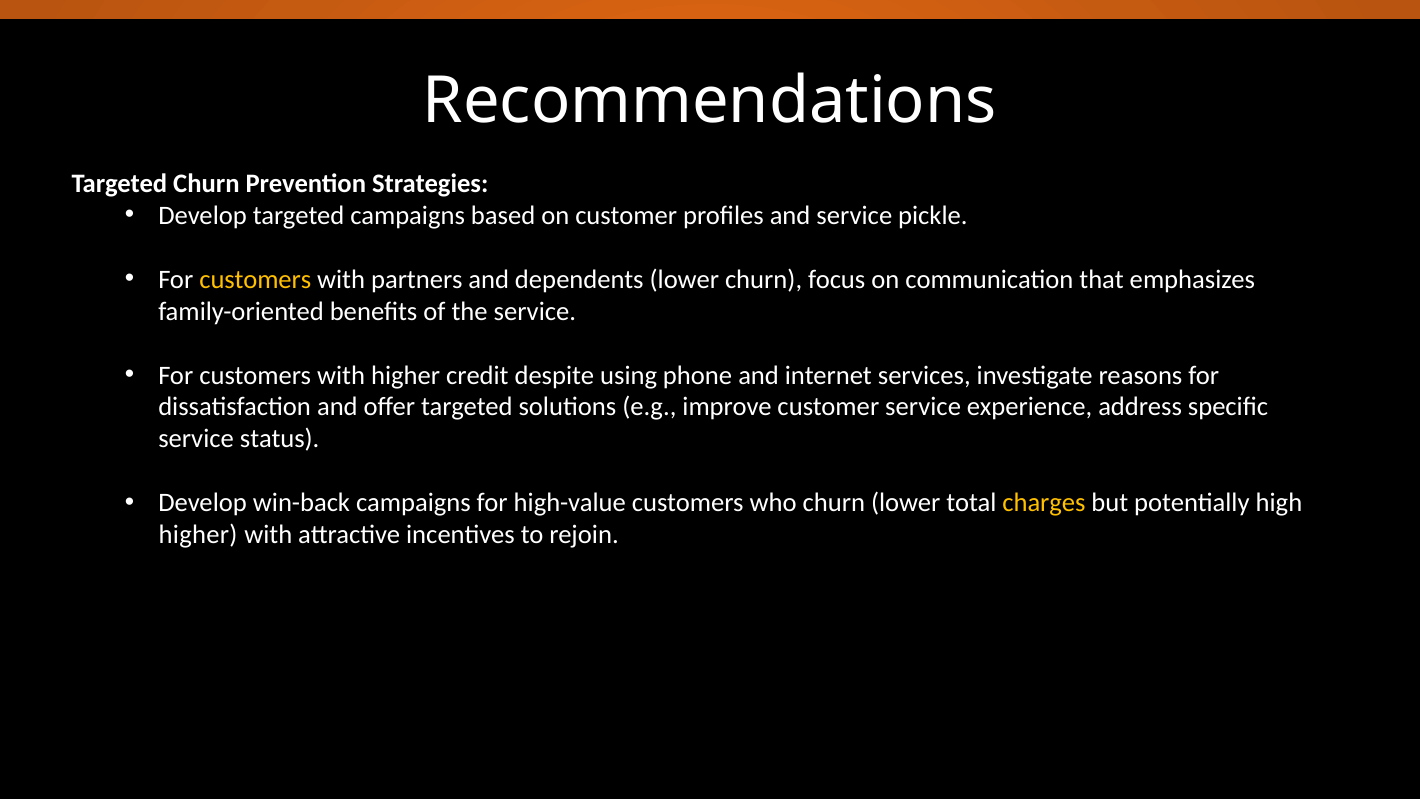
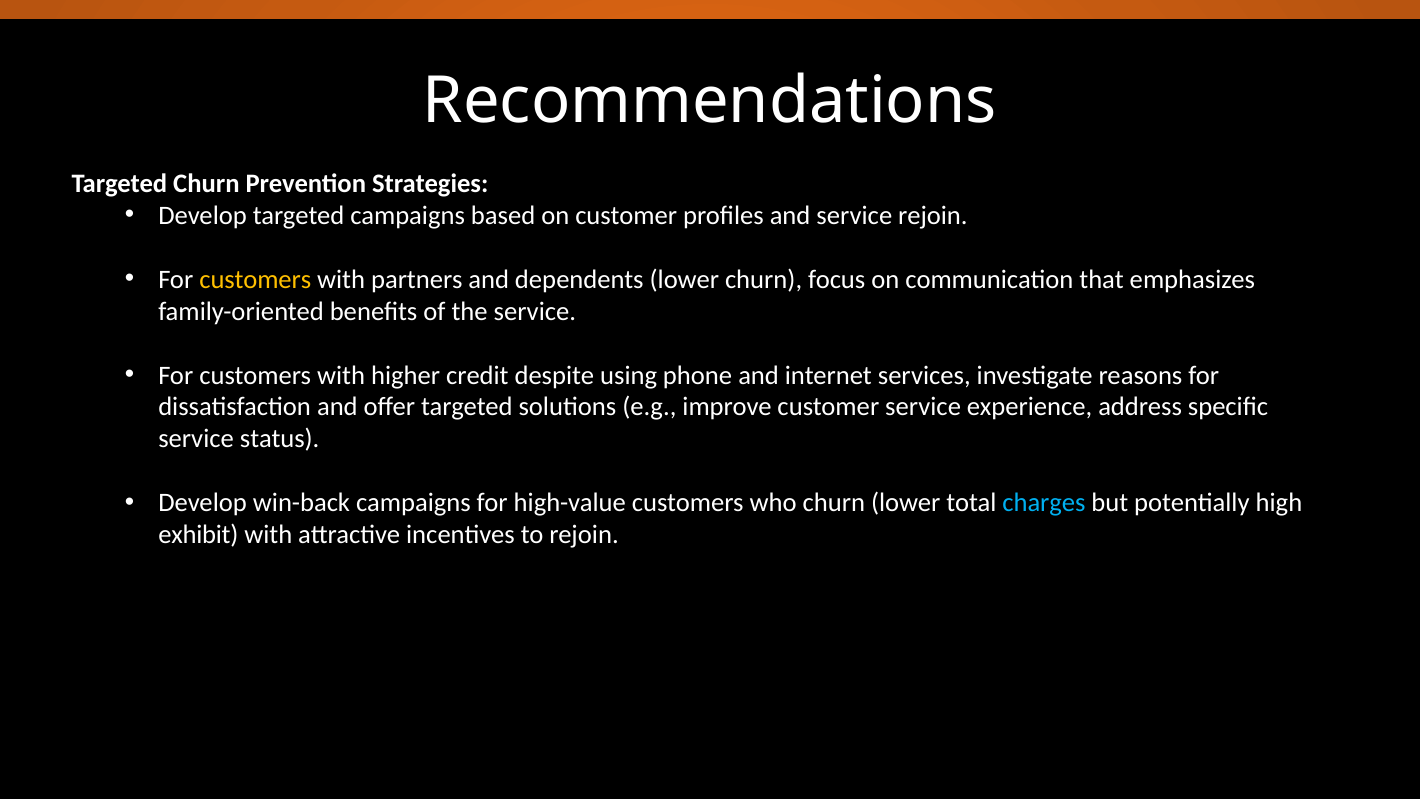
service pickle: pickle -> rejoin
charges colour: yellow -> light blue
higher at (198, 535): higher -> exhibit
